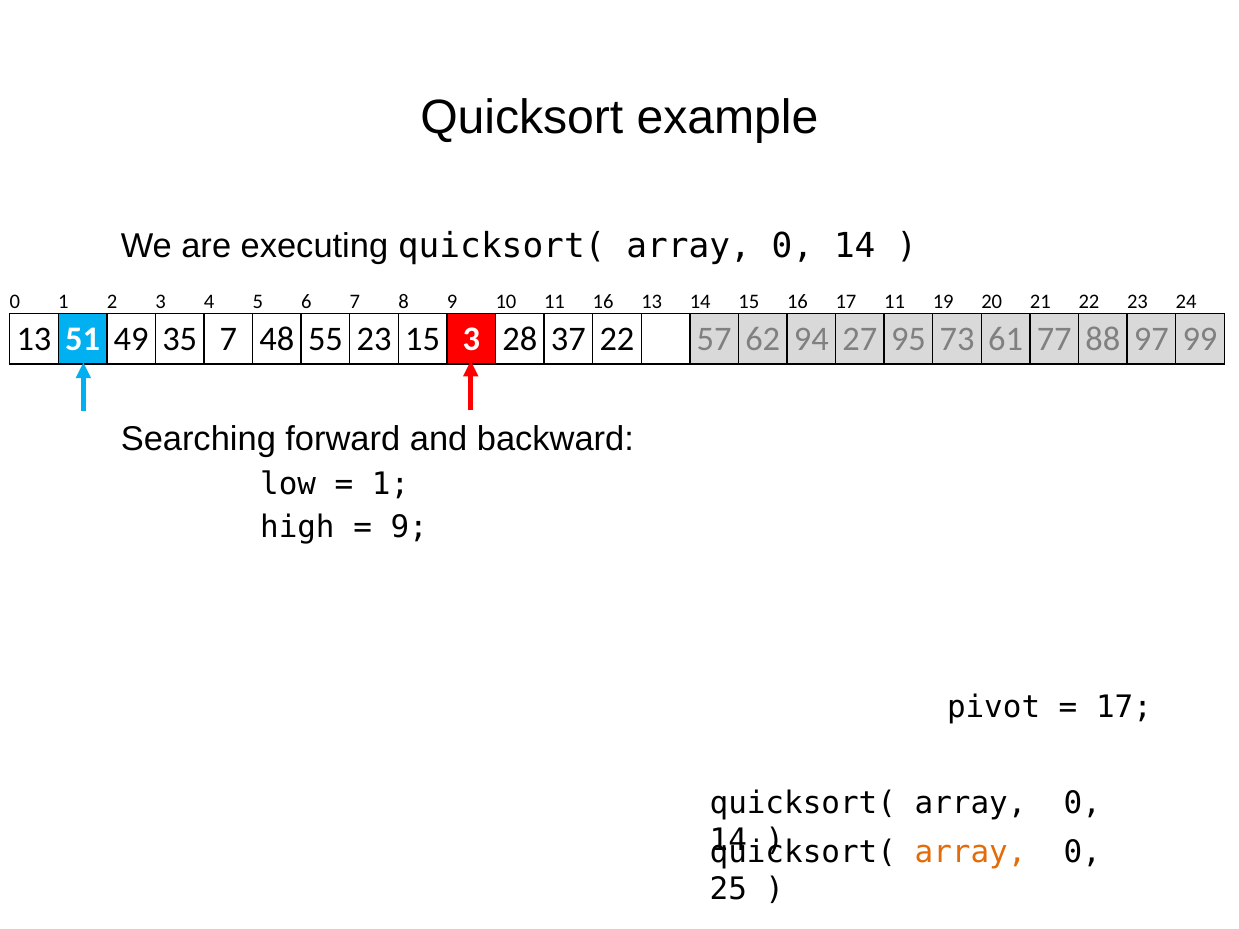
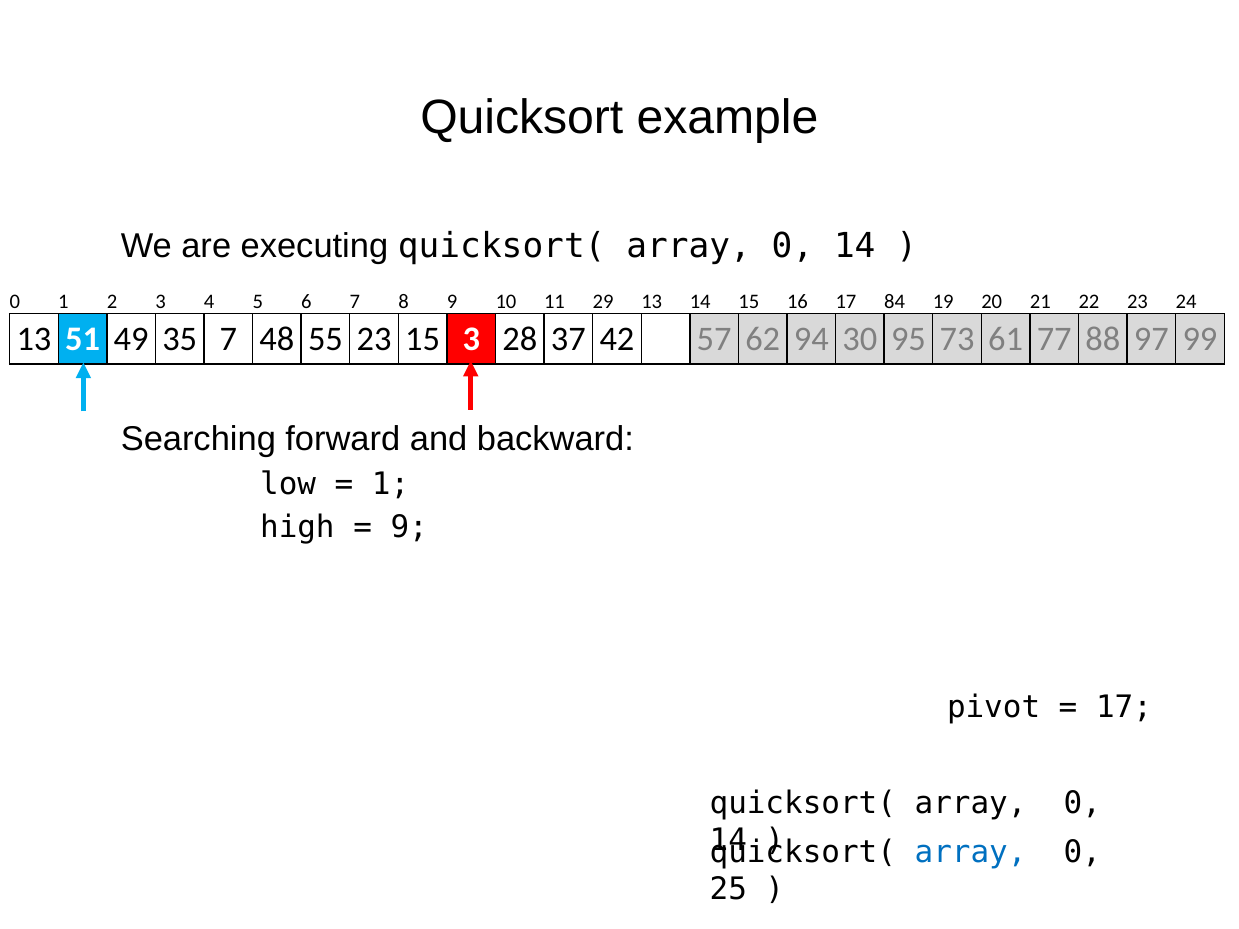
11 16: 16 -> 29
17 11: 11 -> 84
37 22: 22 -> 42
27: 27 -> 30
array at (971, 852) colour: orange -> blue
